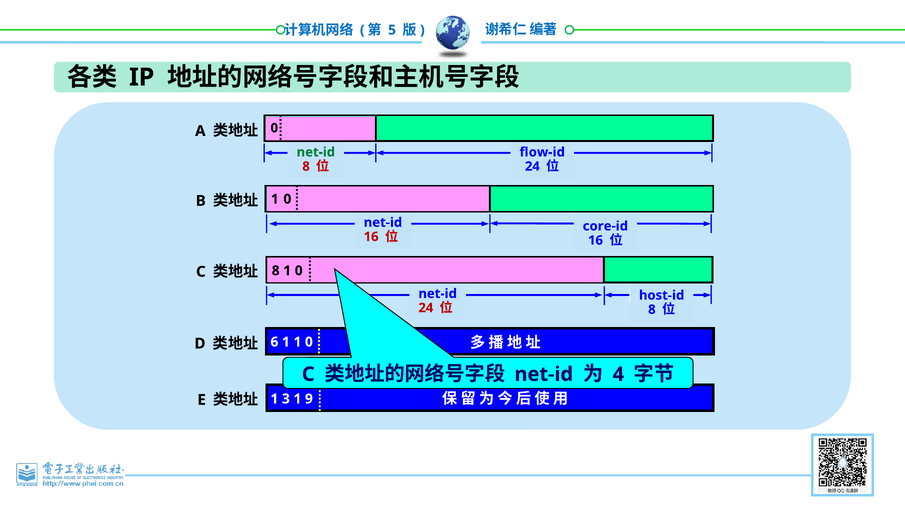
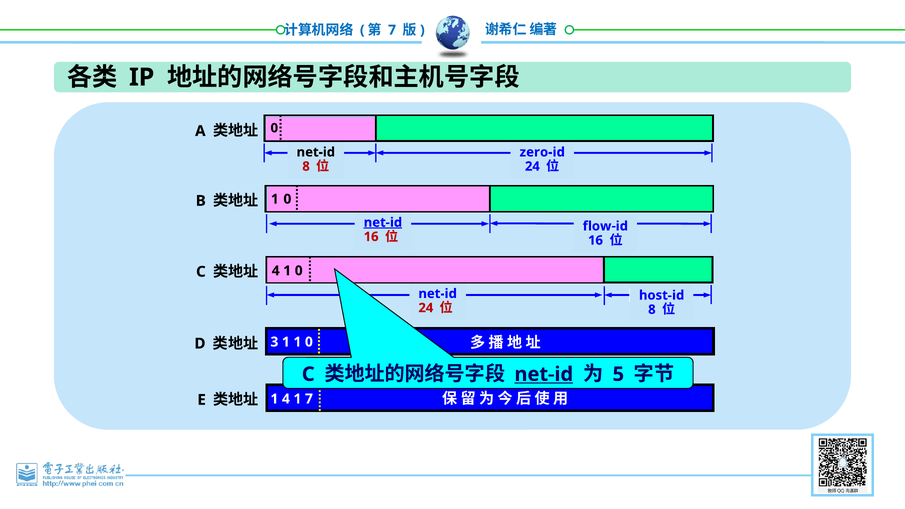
5 at (392, 30): 5 -> 7
net-id at (316, 152) colour: green -> black
flow-id: flow-id -> zero-id
net-id at (383, 223) underline: none -> present
core-id: core-id -> flow-id
8 at (276, 271): 8 -> 4
6: 6 -> 3
net-id at (544, 374) underline: none -> present
4: 4 -> 5
1 3: 3 -> 4
1 9: 9 -> 7
